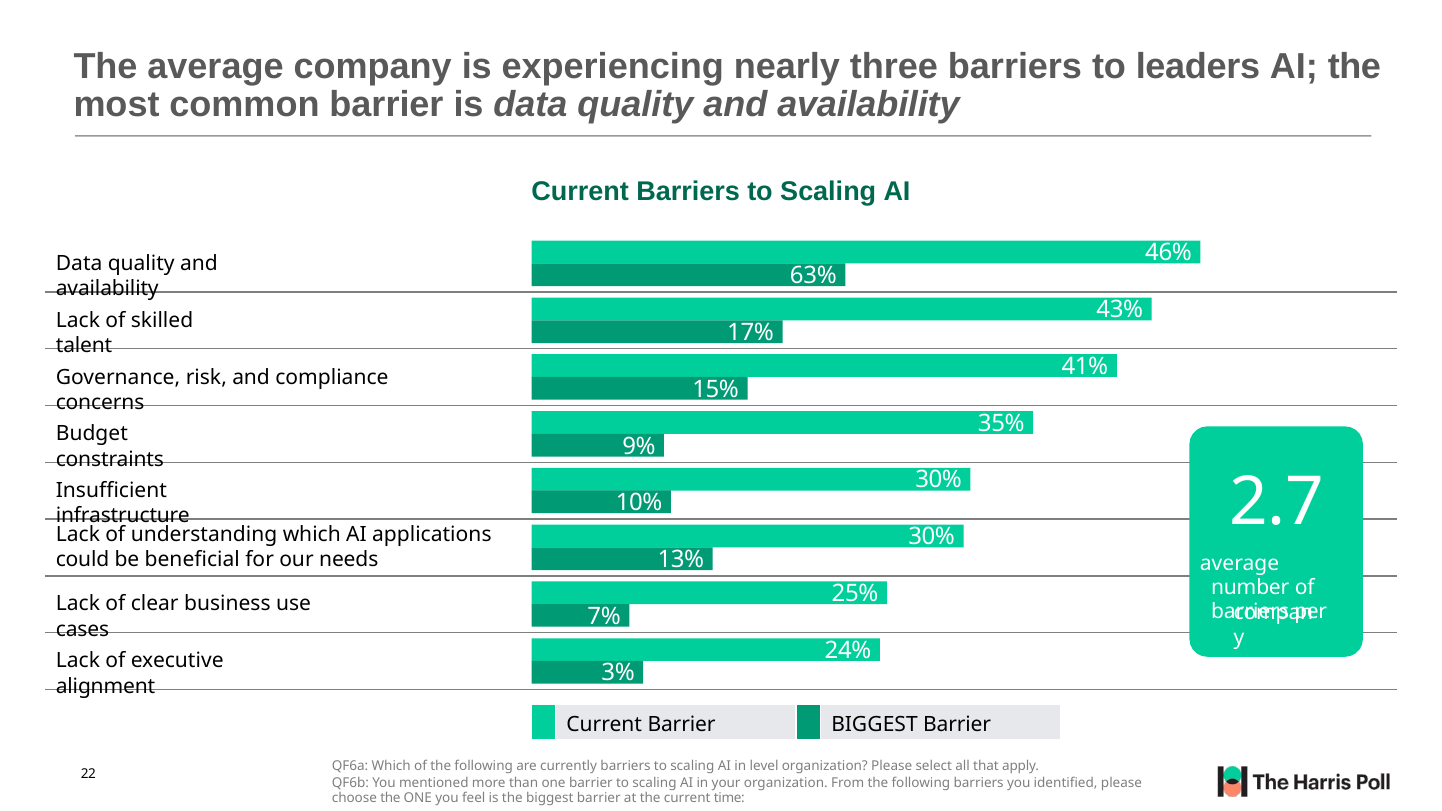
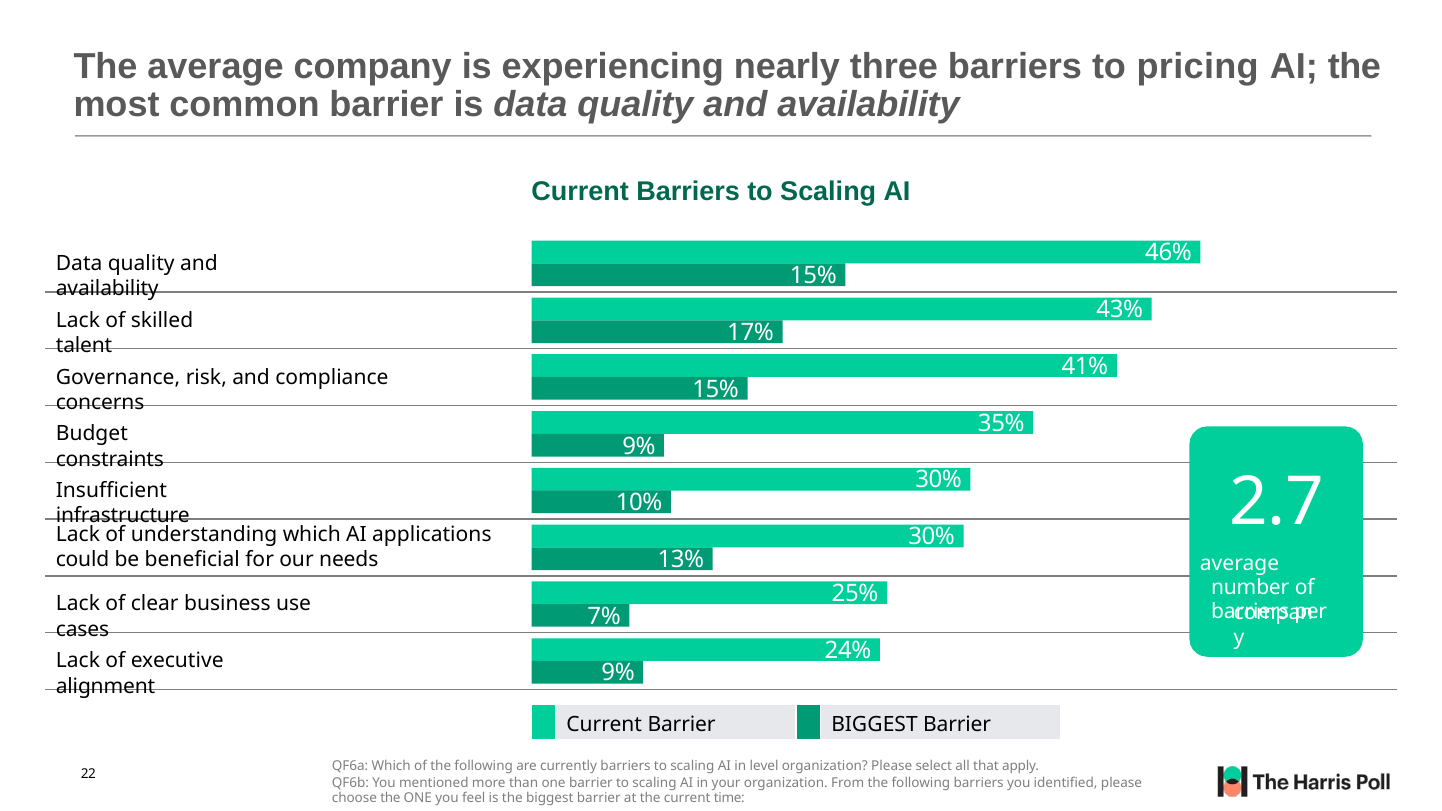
leaders: leaders -> pricing
63% at (813, 276): 63% -> 15%
3% at (618, 673): 3% -> 9%
